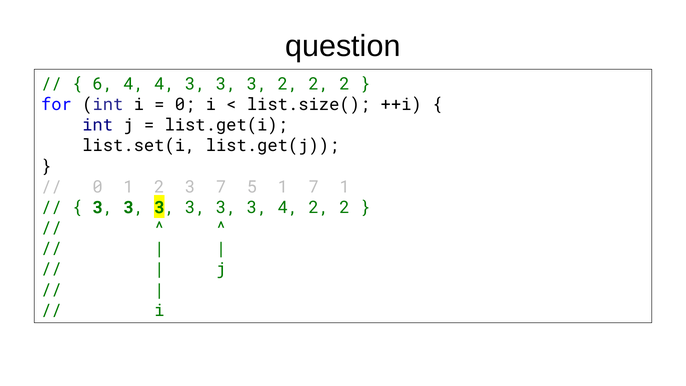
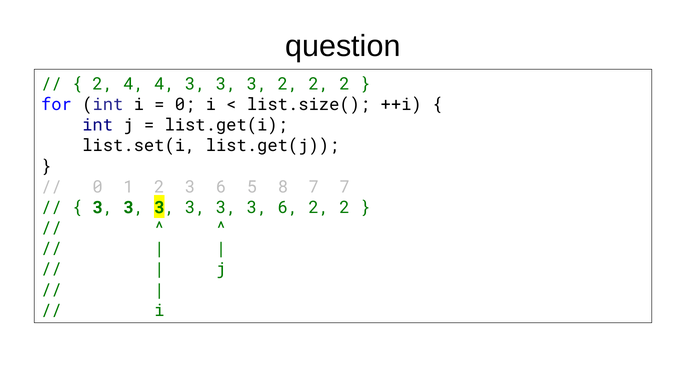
6 at (103, 84): 6 -> 2
7 at (221, 187): 7 -> 6
5 1: 1 -> 8
7 1: 1 -> 7
3 3 4: 4 -> 6
